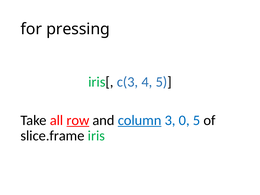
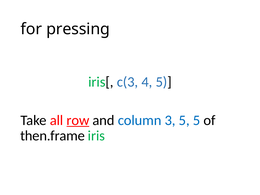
column underline: present -> none
3 0: 0 -> 5
slice.frame: slice.frame -> then.frame
